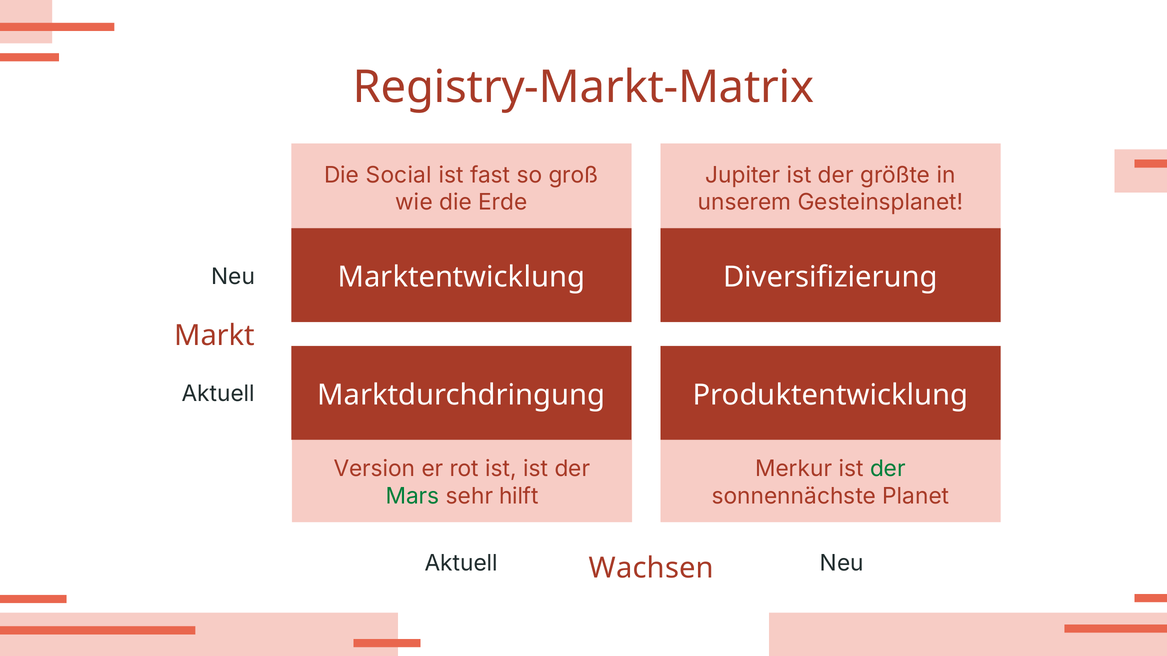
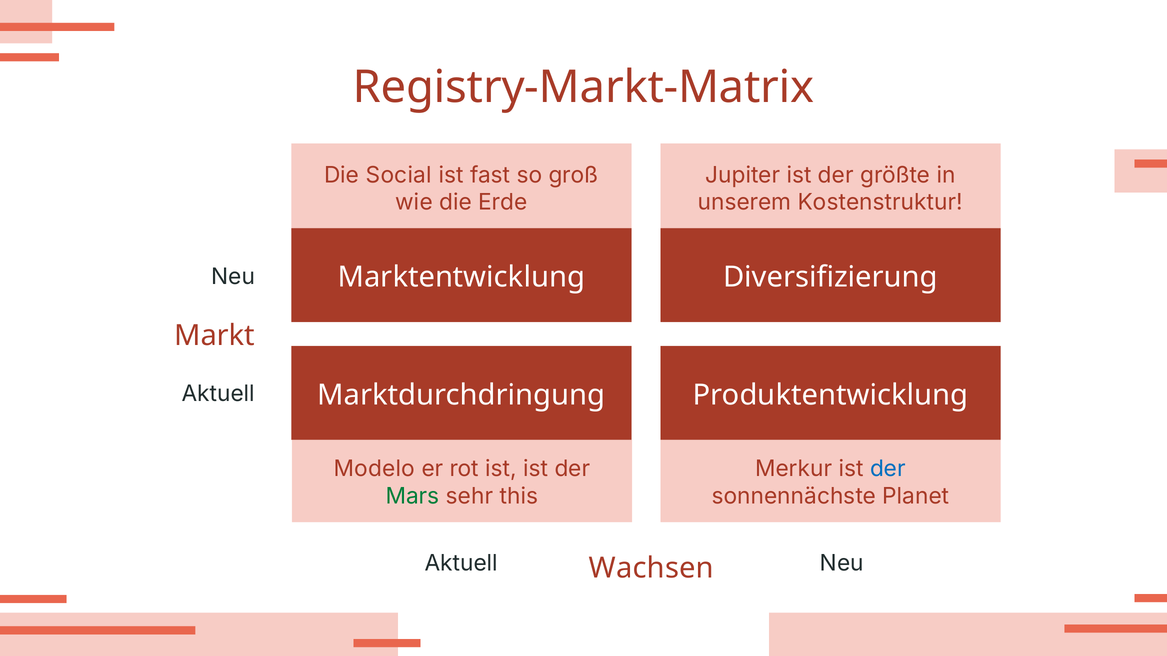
Gesteinsplanet: Gesteinsplanet -> Kostenstruktur
Version: Version -> Modelo
der at (888, 469) colour: green -> blue
hilft: hilft -> this
